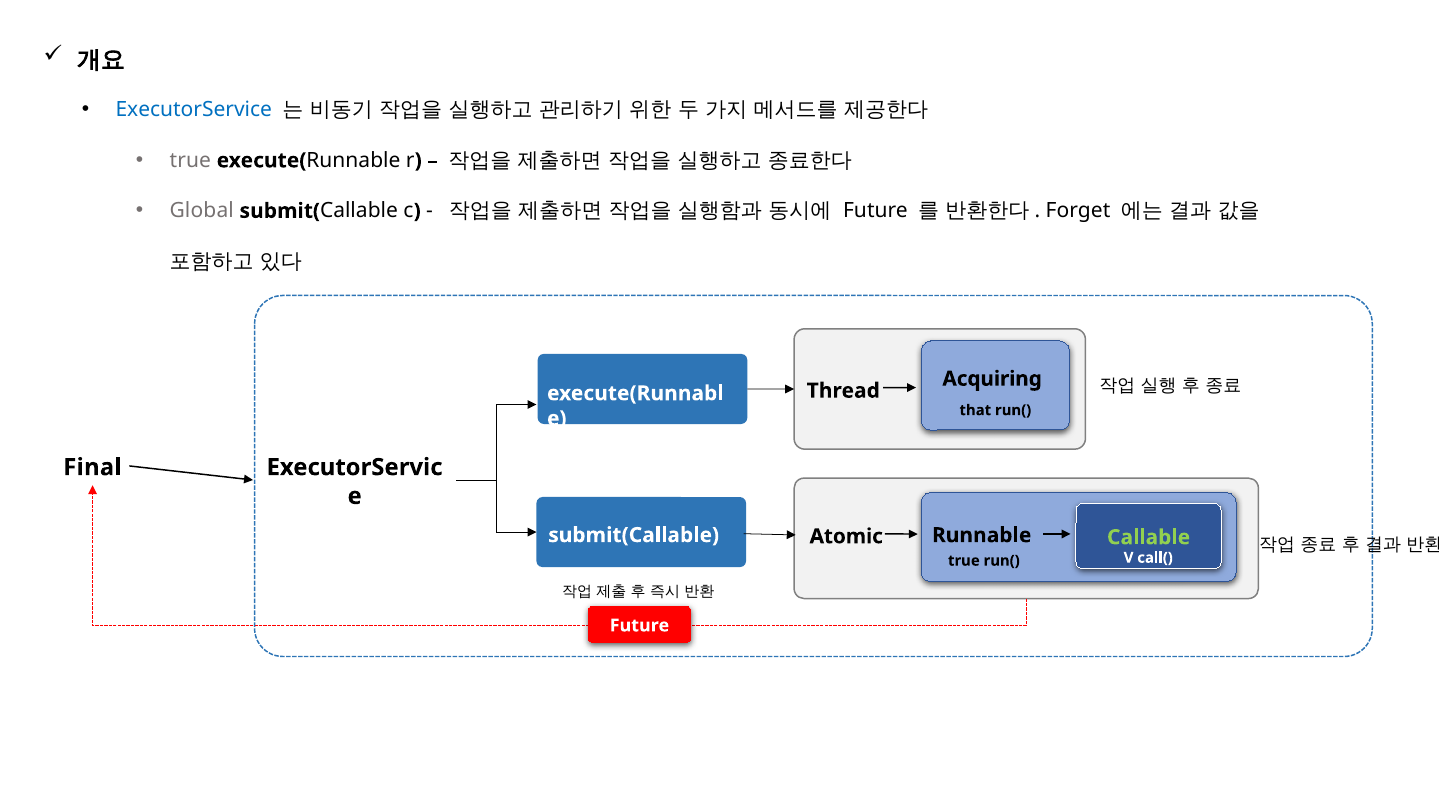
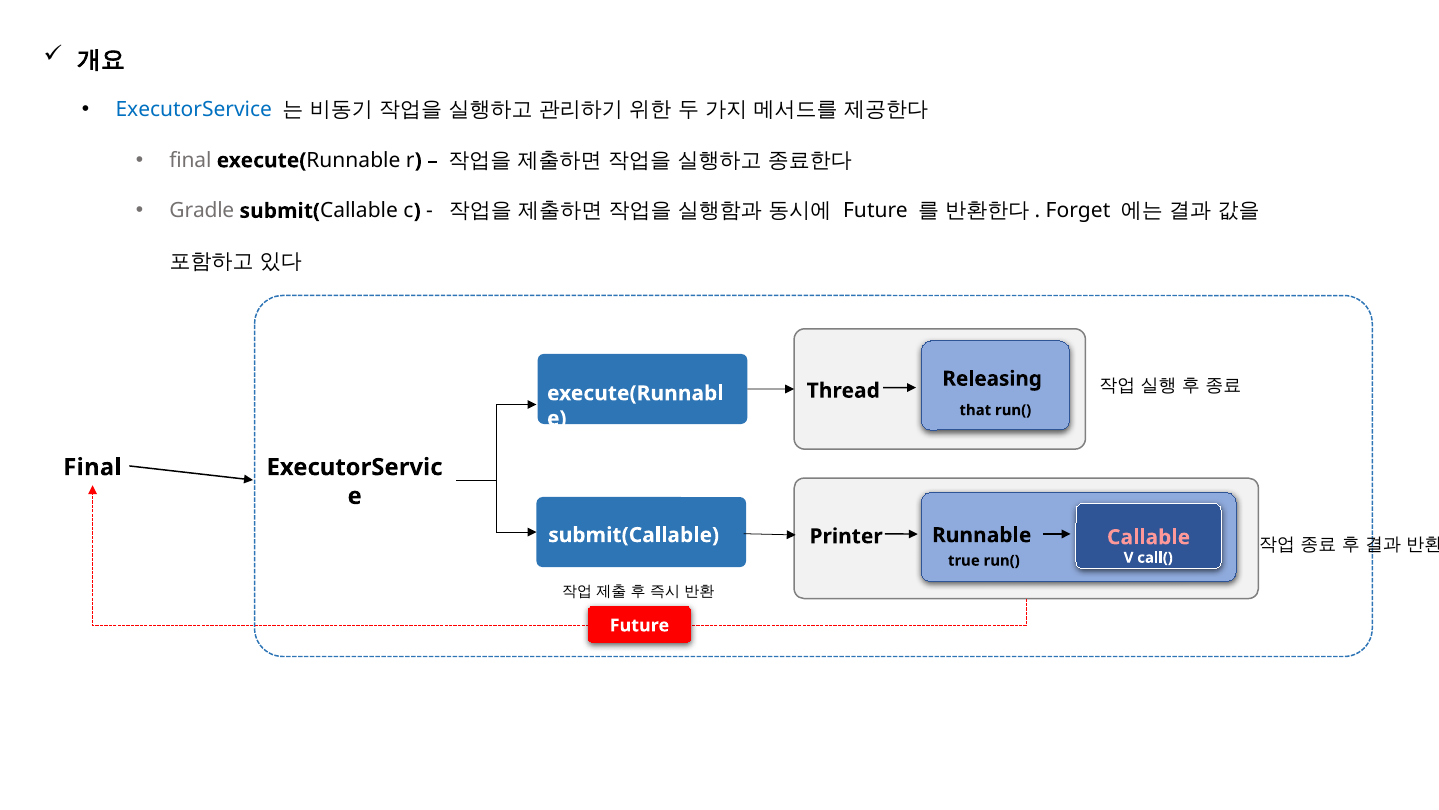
true at (190, 160): true -> final
Global: Global -> Gradle
Acquiring: Acquiring -> Releasing
Atomic: Atomic -> Printer
Callable colour: light green -> pink
